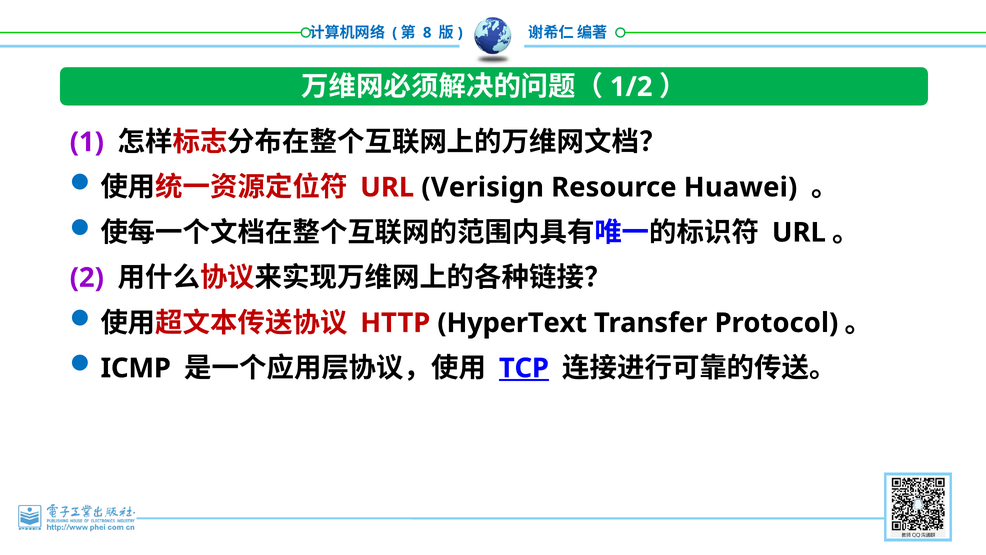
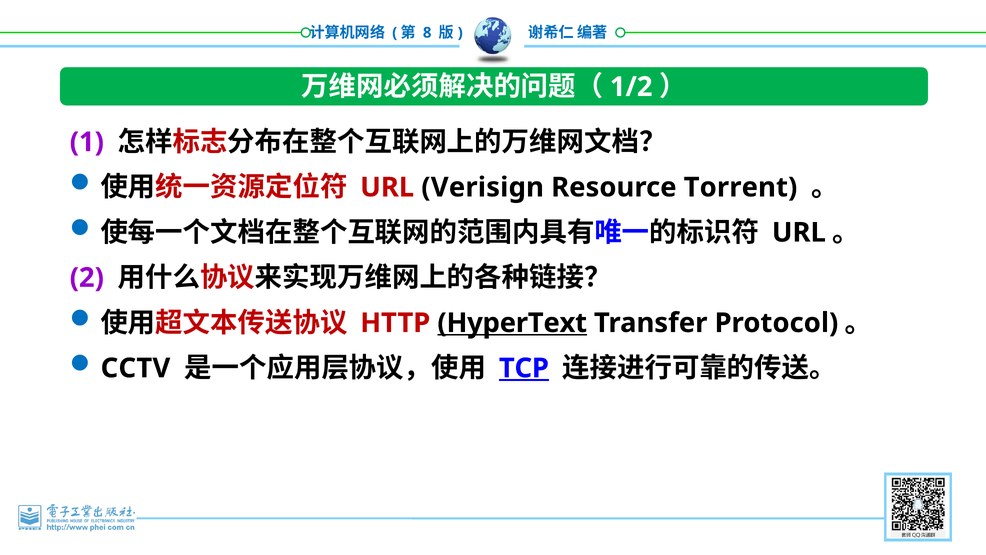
Huawei: Huawei -> Torrent
HyperText underline: none -> present
ICMP: ICMP -> CCTV
